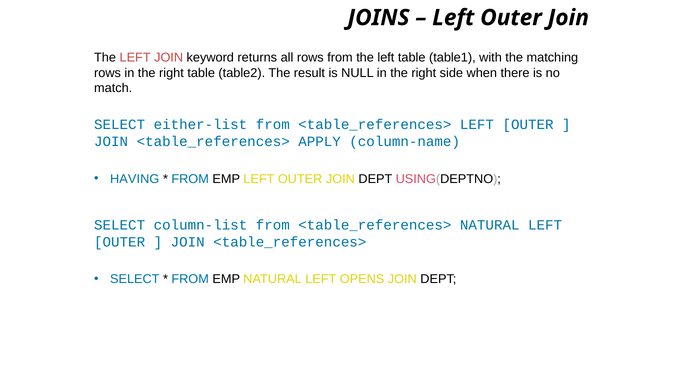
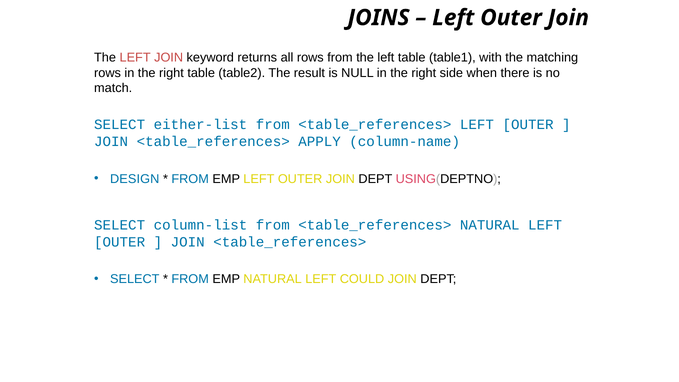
HAVING: HAVING -> DESIGN
OPENS: OPENS -> COULD
